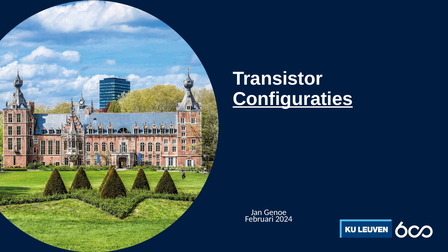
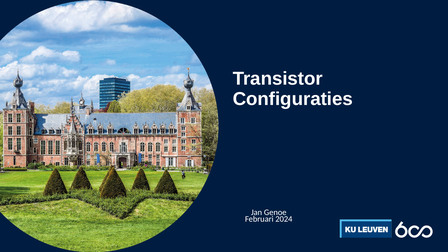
Configuraties underline: present -> none
